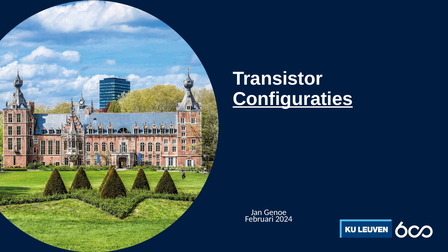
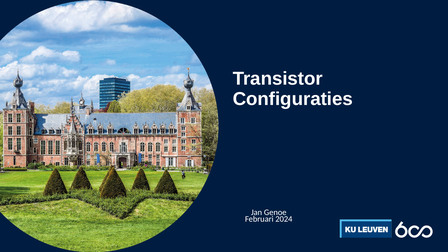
Configuraties underline: present -> none
